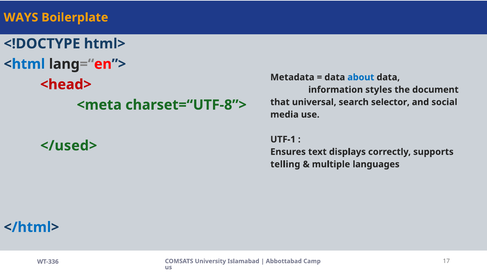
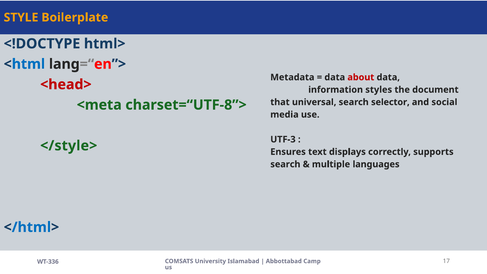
WAYS: WAYS -> STYLE
about colour: blue -> red
UTF-1: UTF-1 -> UTF-3
</used>: </used> -> </style>
telling at (285, 164): telling -> search
